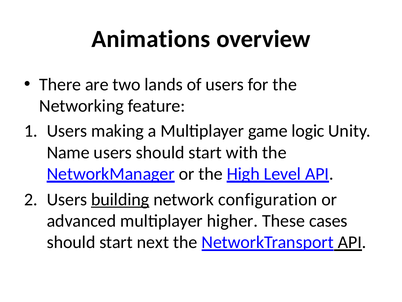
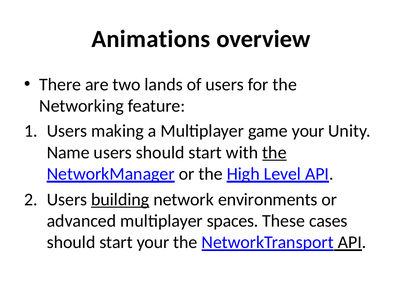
game logic: logic -> your
the at (274, 152) underline: none -> present
configuration: configuration -> environments
higher: higher -> spaces
start next: next -> your
